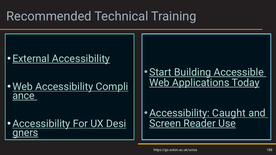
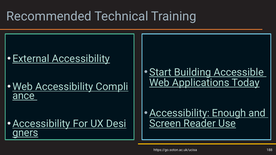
Caught: Caught -> Enough
